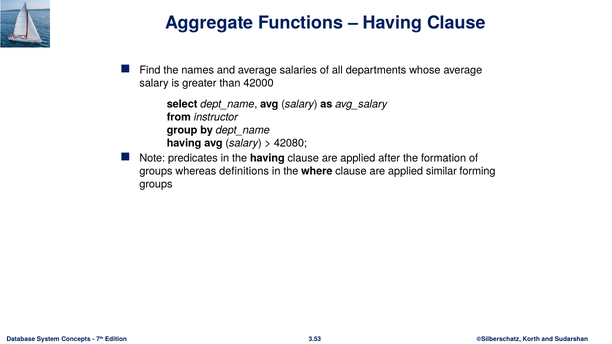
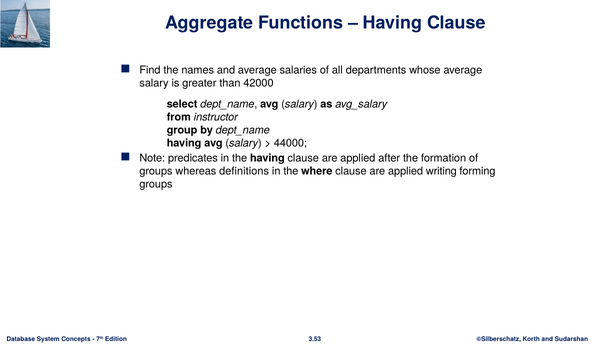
42080: 42080 -> 44000
similar: similar -> writing
